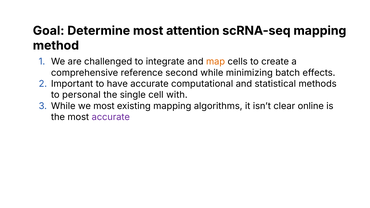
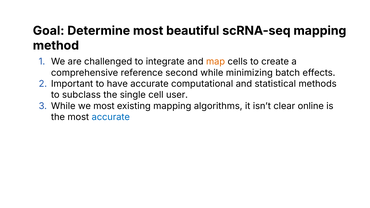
attention: attention -> beautiful
personal: personal -> subclass
with: with -> user
accurate at (111, 117) colour: purple -> blue
